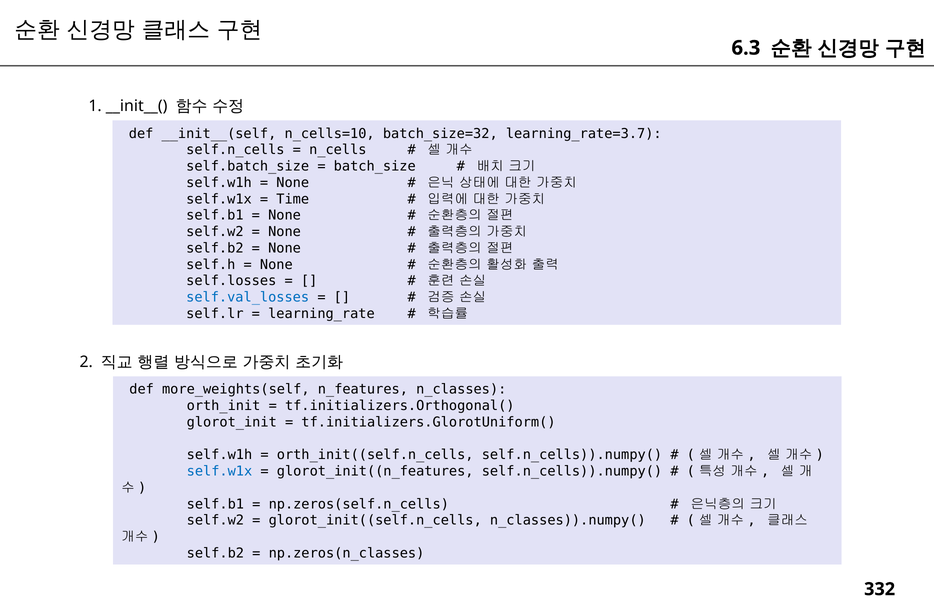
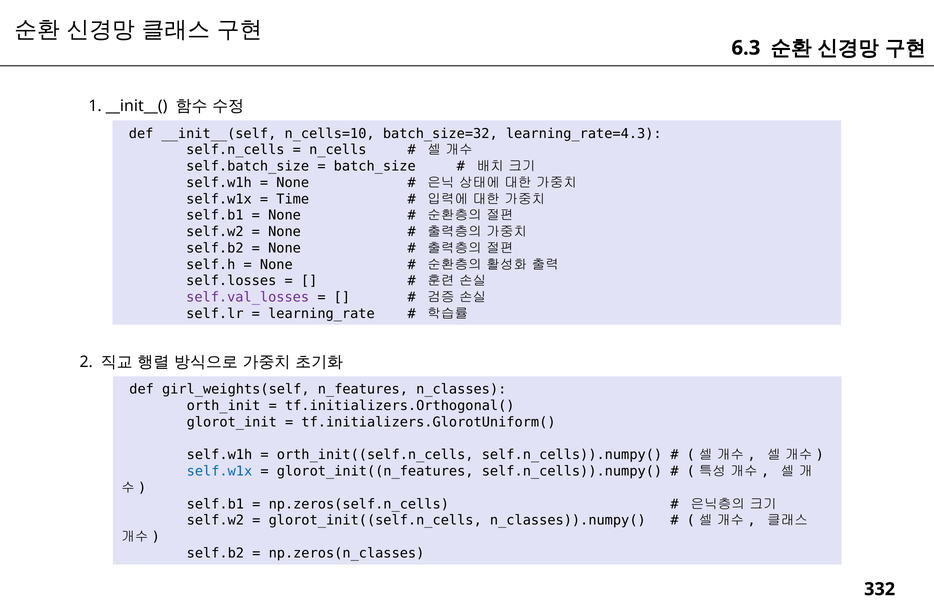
learning_rate=3.7: learning_rate=3.7 -> learning_rate=4.3
self.val_losses colour: blue -> purple
more_weights(self: more_weights(self -> girl_weights(self
